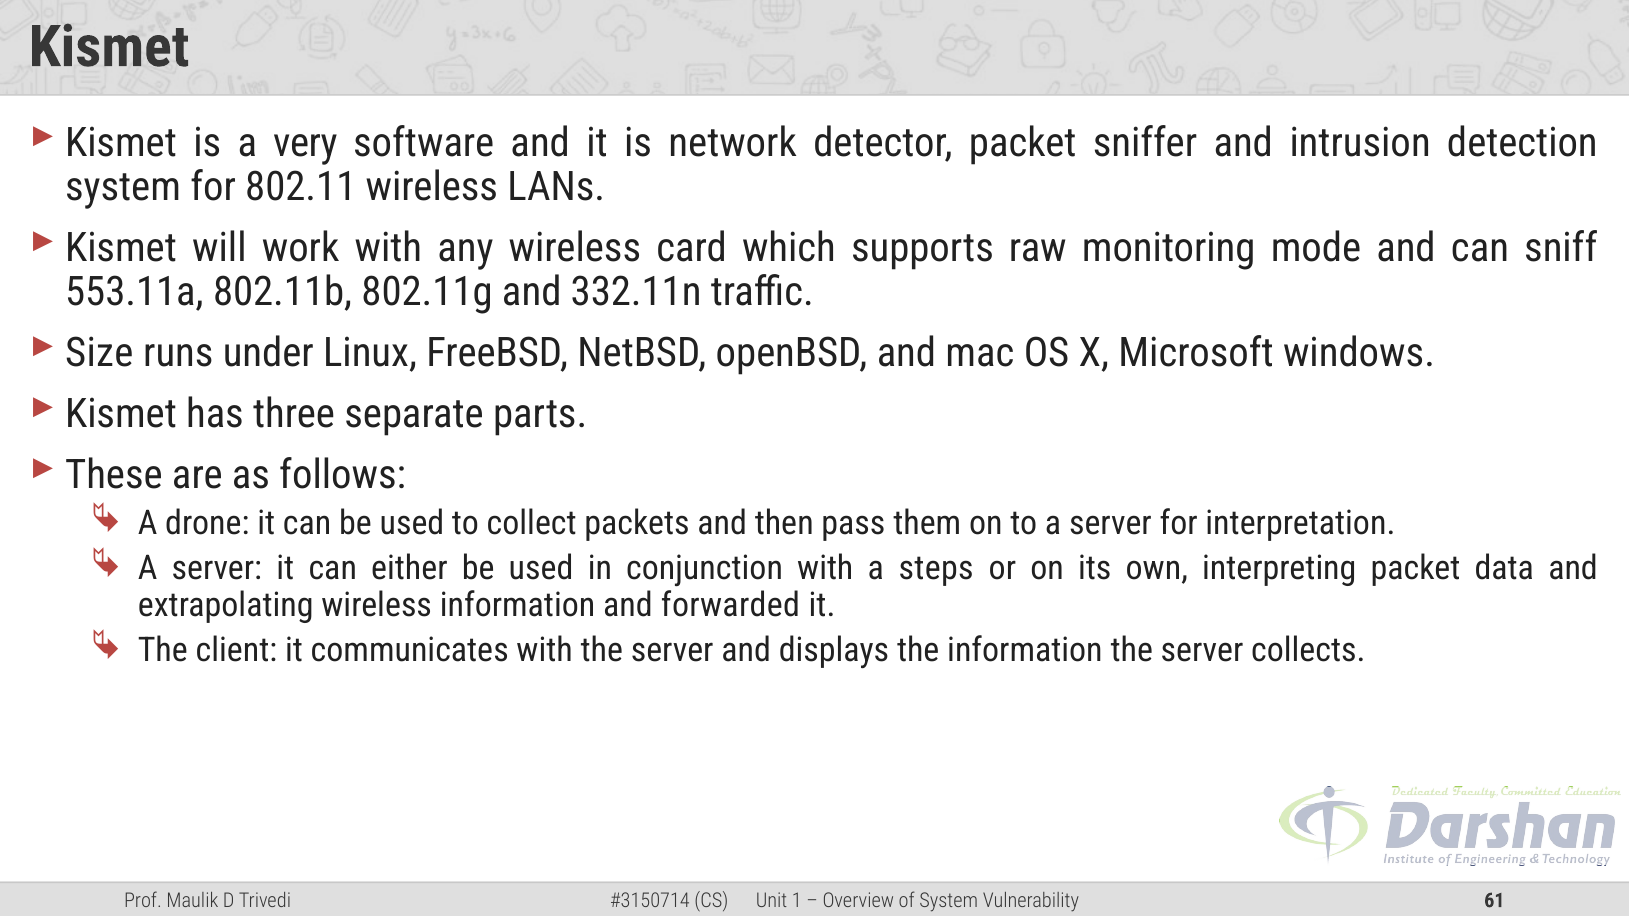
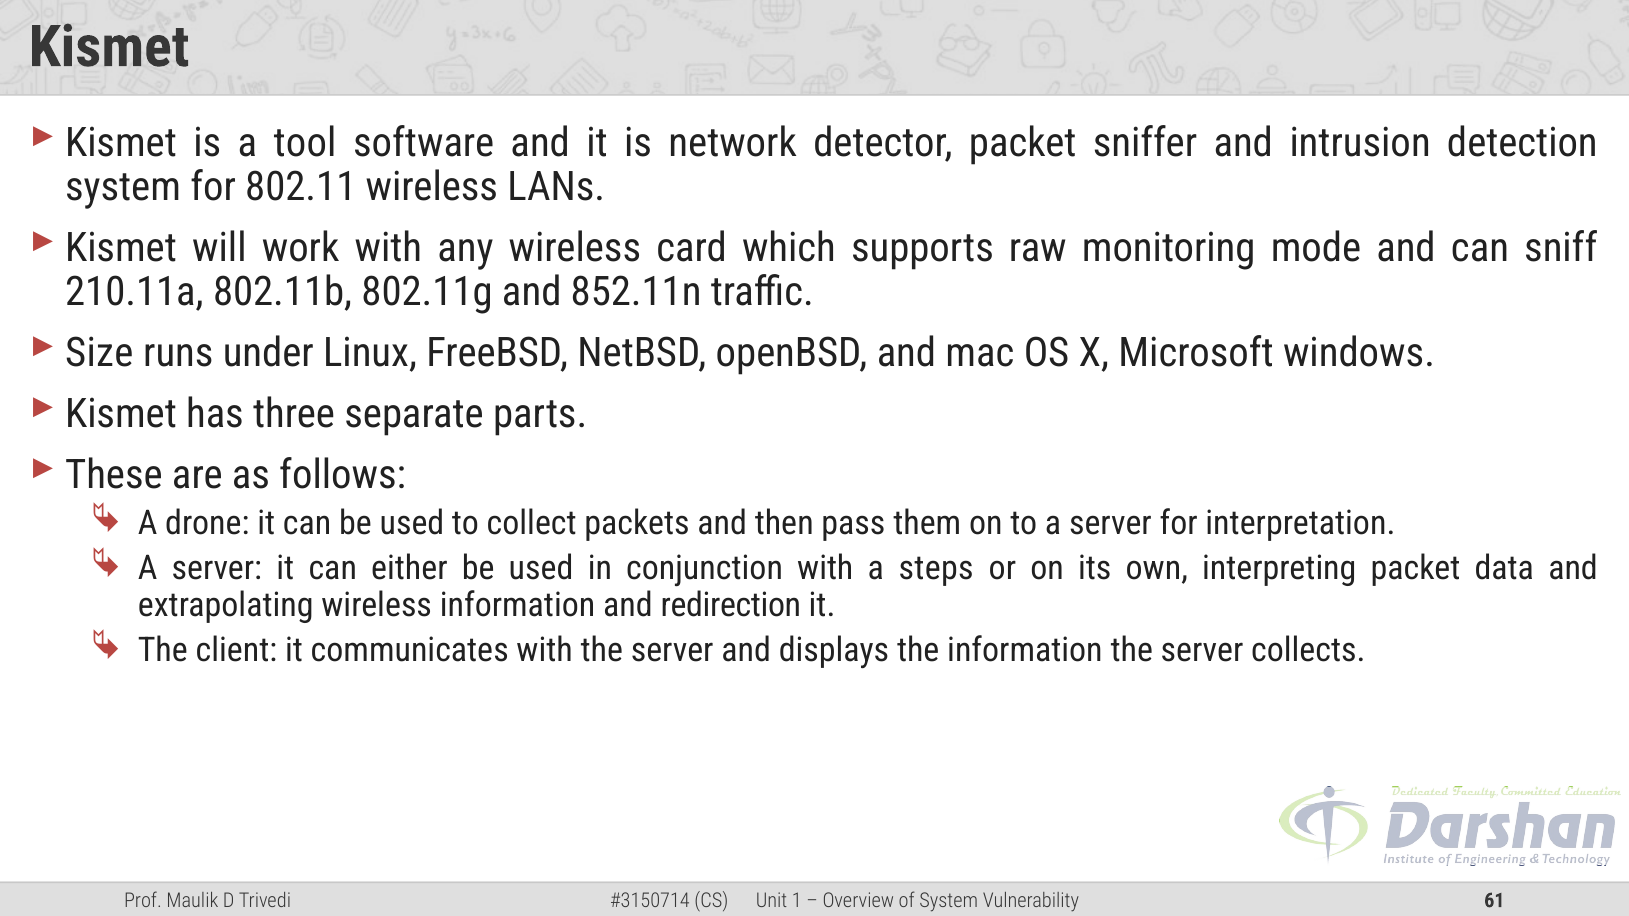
very: very -> tool
553.11a: 553.11a -> 210.11a
332.11n: 332.11n -> 852.11n
forwarded: forwarded -> redirection
